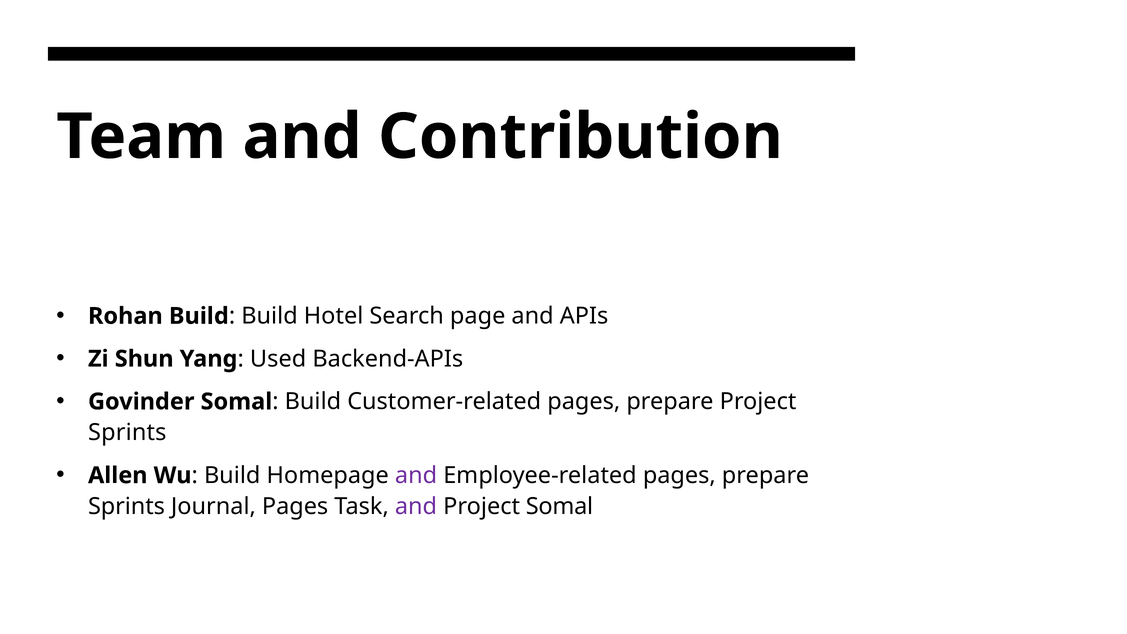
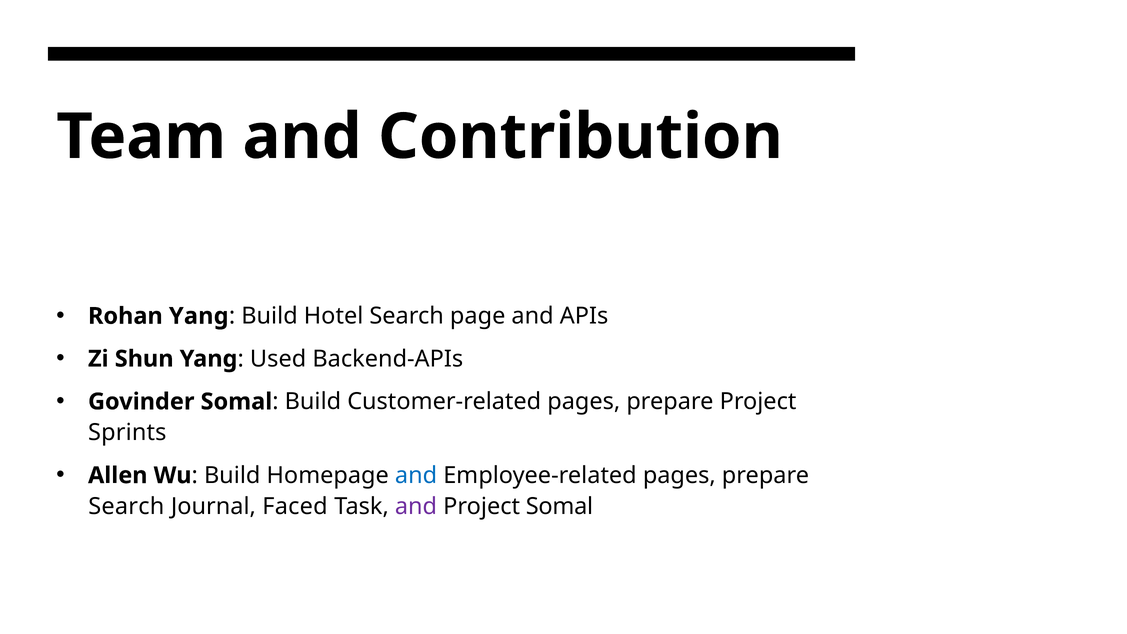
Rohan Build: Build -> Yang
and at (416, 475) colour: purple -> blue
Sprints at (126, 506): Sprints -> Search
Journal Pages: Pages -> Faced
